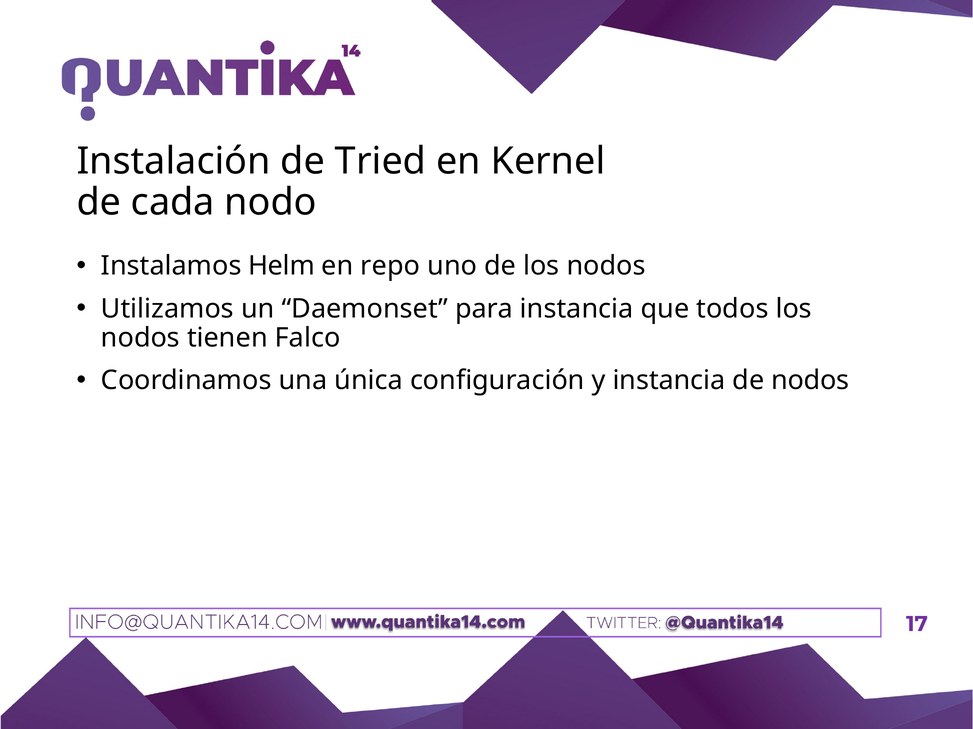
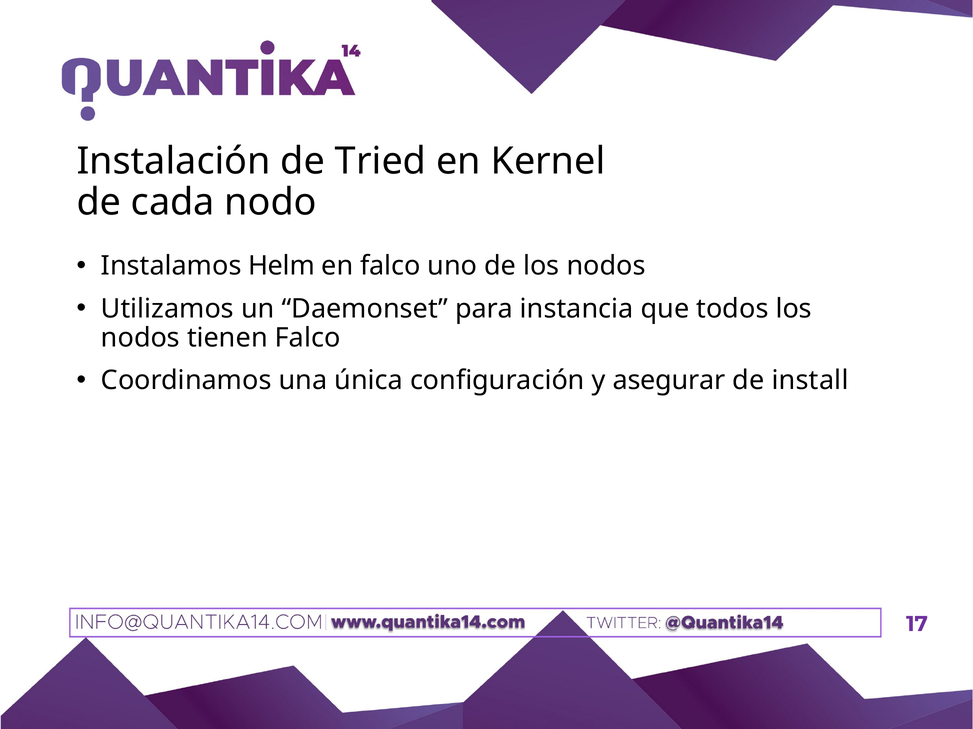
en repo: repo -> falco
y instancia: instancia -> asegurar
de nodos: nodos -> install
